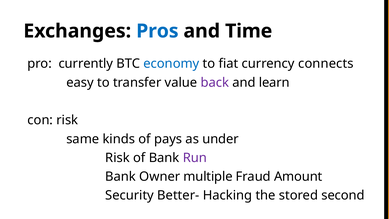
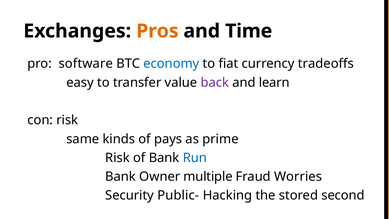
Pros colour: blue -> orange
currently: currently -> software
connects: connects -> tradeoffs
under: under -> prime
Run colour: purple -> blue
Amount: Amount -> Worries
Better-: Better- -> Public-
